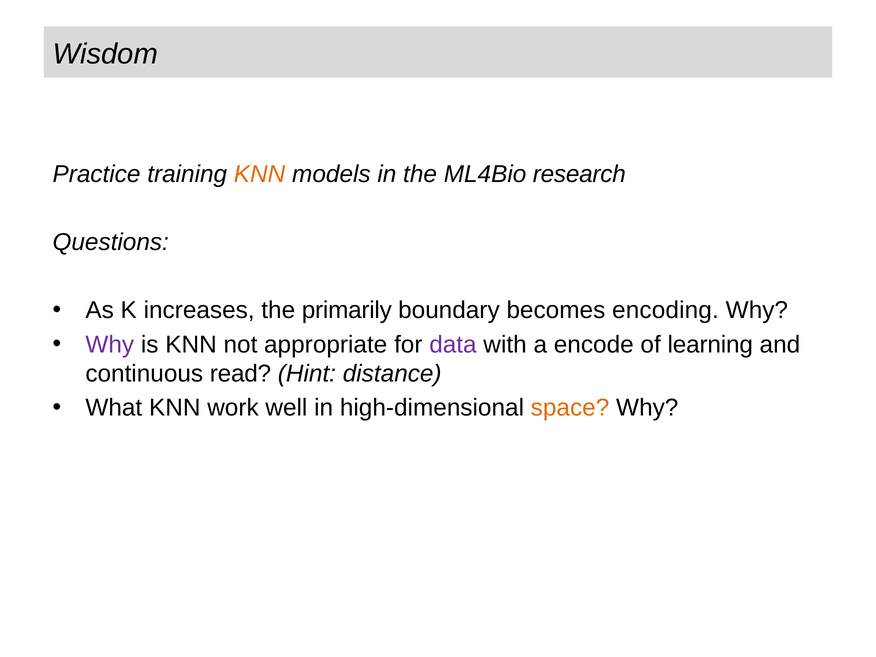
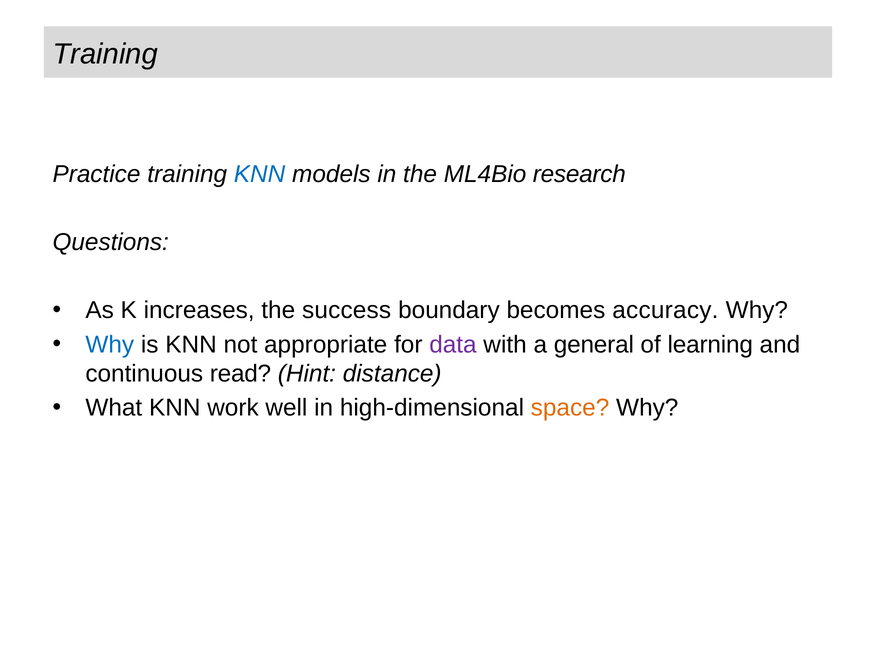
Wisdom at (105, 54): Wisdom -> Training
KNN at (260, 174) colour: orange -> blue
primarily: primarily -> success
encoding: encoding -> accuracy
Why at (110, 345) colour: purple -> blue
encode: encode -> general
